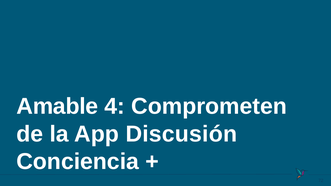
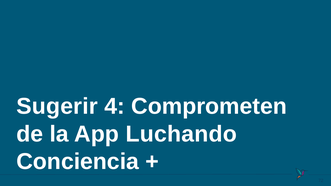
Amable: Amable -> Sugerir
Discusión: Discusión -> Luchando
